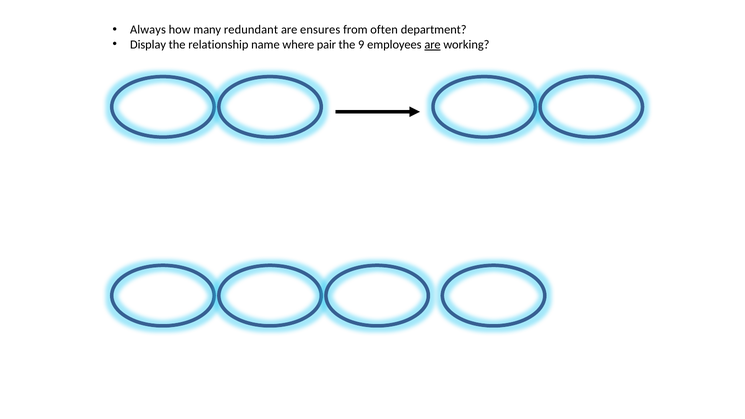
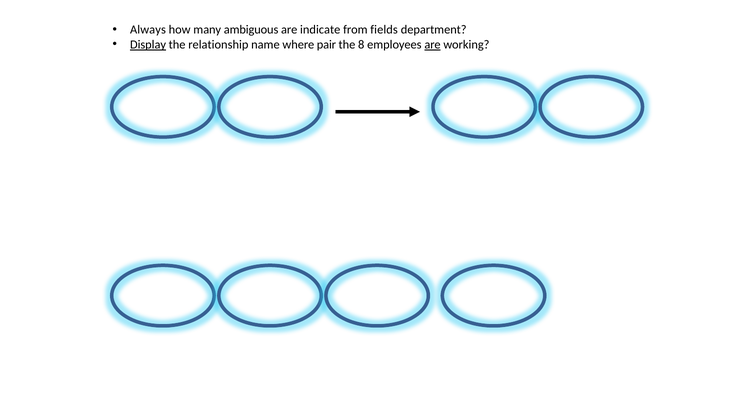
redundant: redundant -> ambiguous
ensures: ensures -> indicate
often: often -> fields
Display underline: none -> present
9: 9 -> 8
